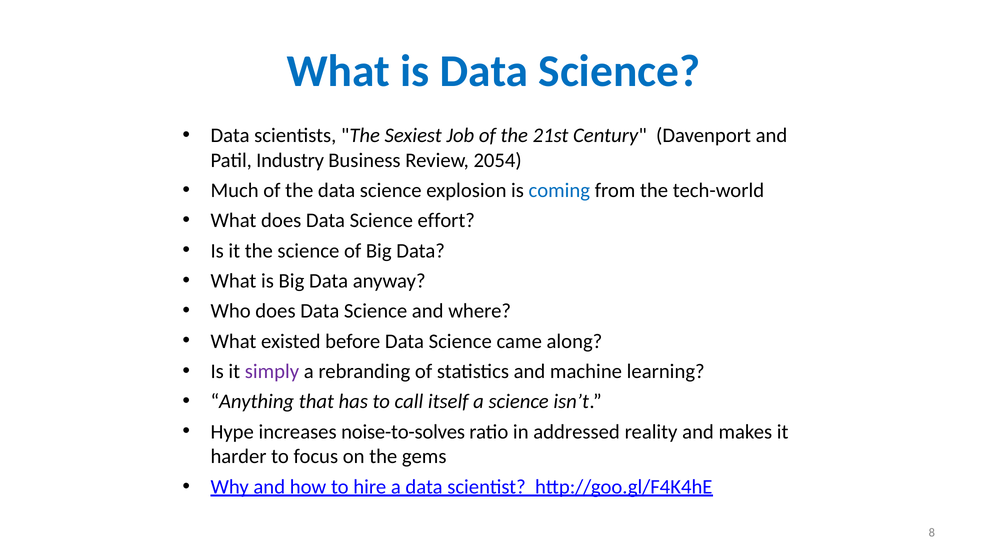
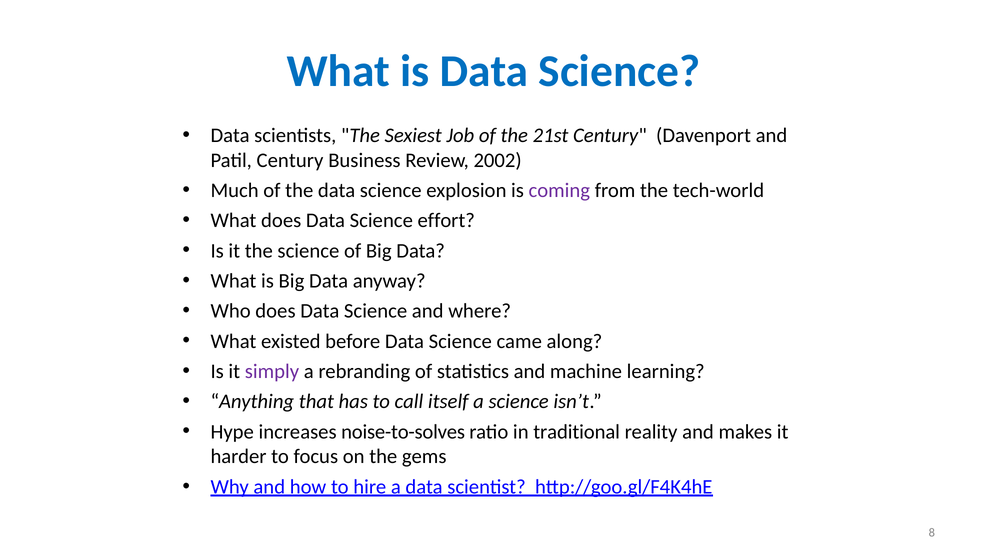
Patil Industry: Industry -> Century
2054: 2054 -> 2002
coming colour: blue -> purple
addressed: addressed -> traditional
